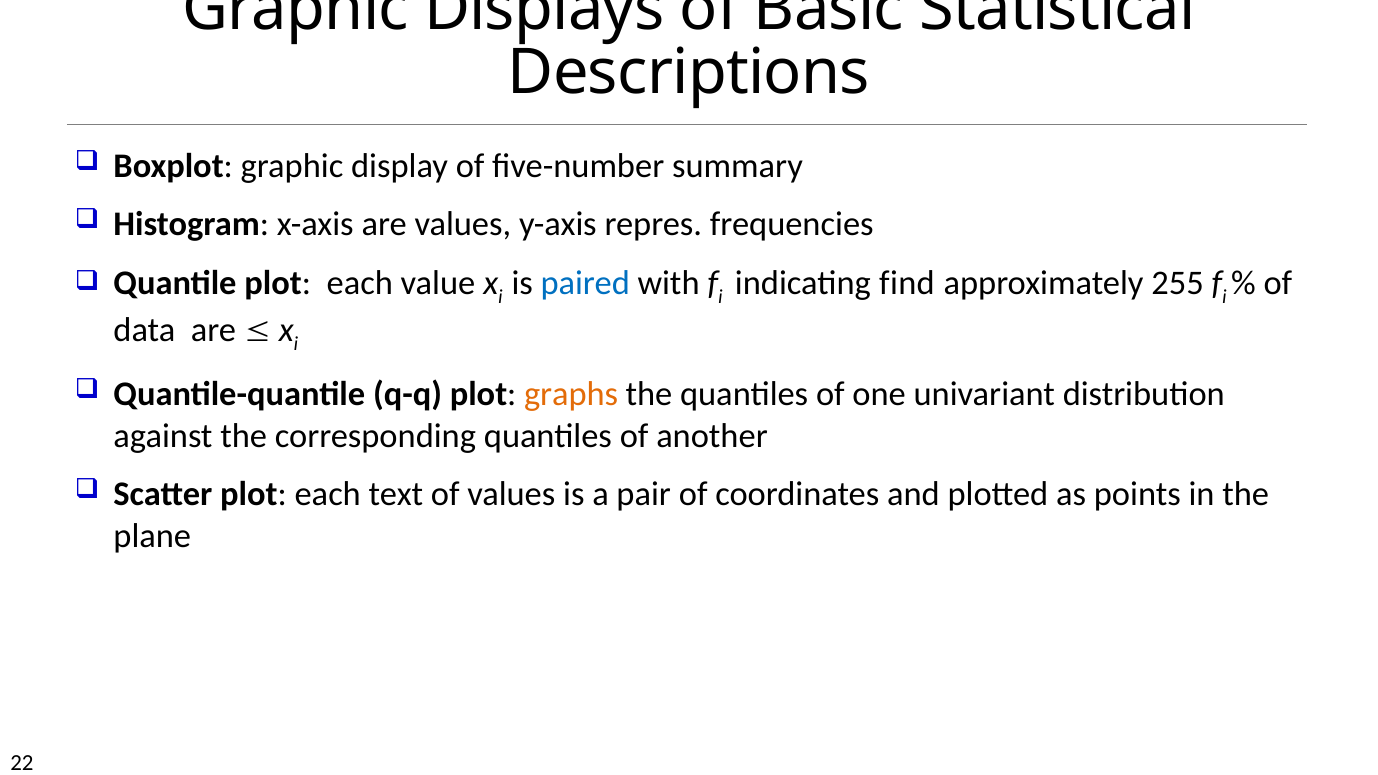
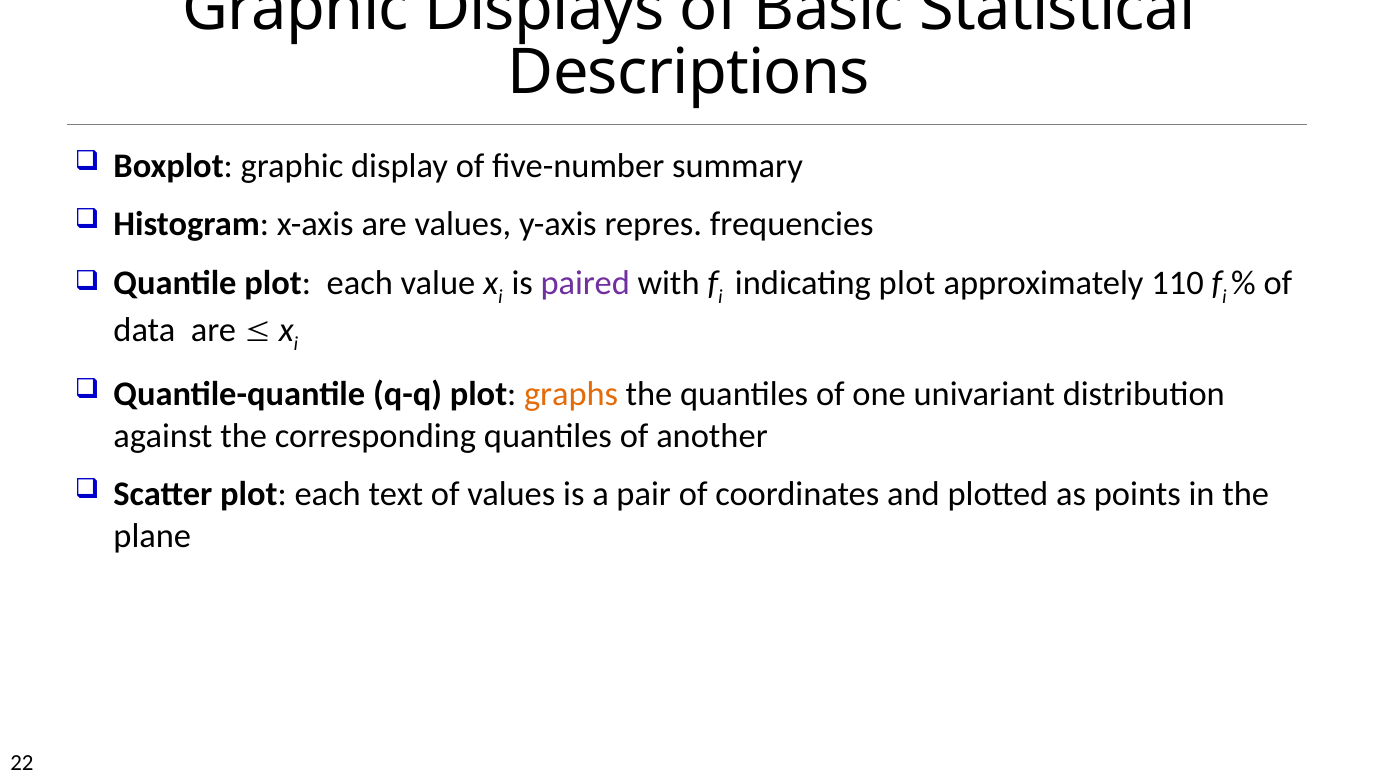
paired colour: blue -> purple
indicating find: find -> plot
255: 255 -> 110
